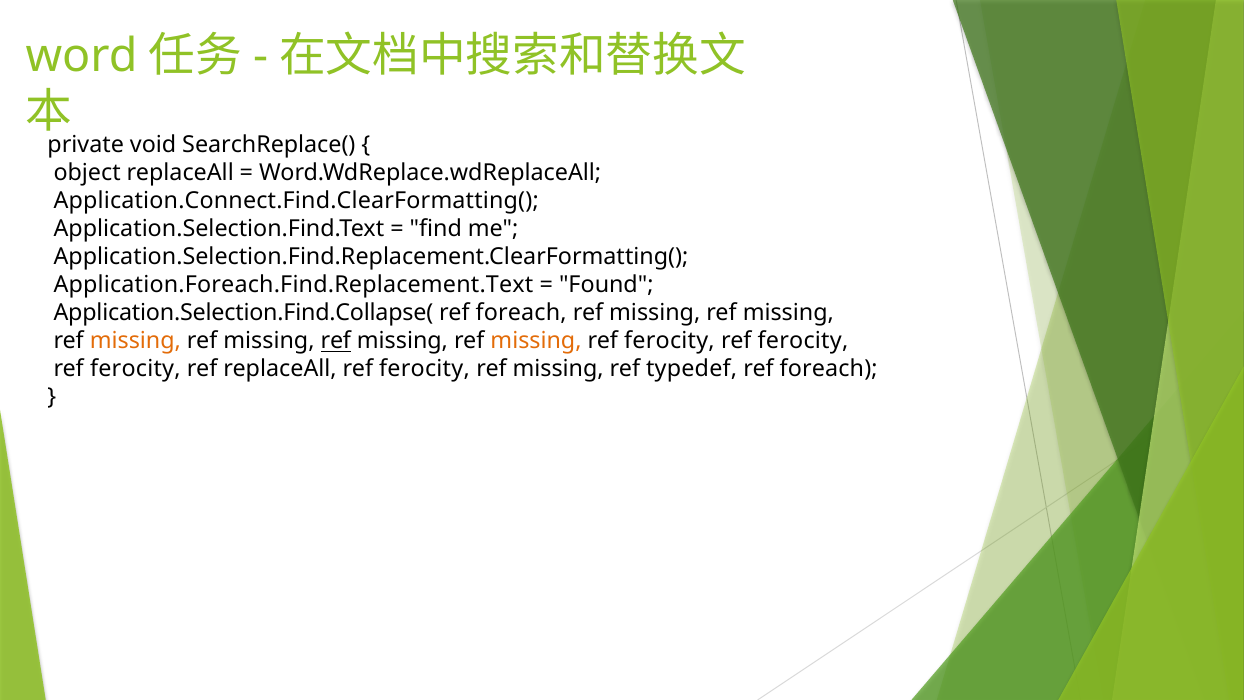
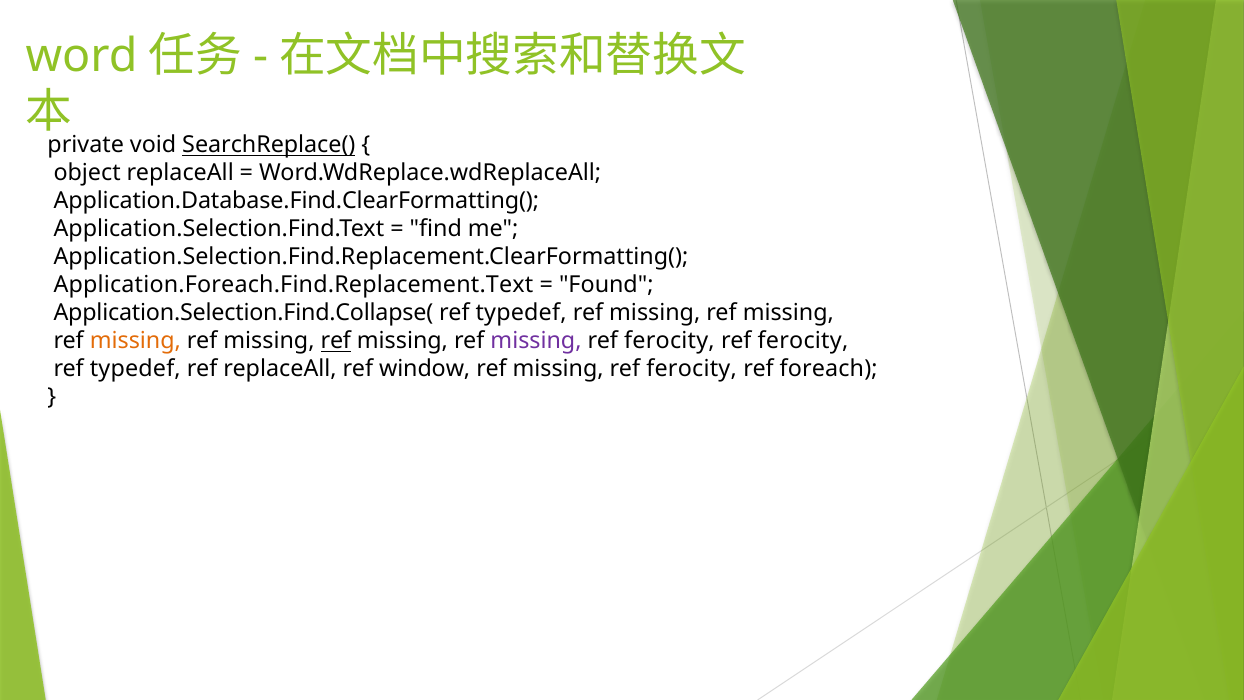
SearchReplace( underline: none -> present
Application.Connect.Find.ClearFormatting(: Application.Connect.Find.ClearFormatting( -> Application.Database.Find.ClearFormatting(
foreach at (521, 313): foreach -> typedef
missing at (536, 341) colour: orange -> purple
ferocity at (135, 369): ferocity -> typedef
replaceAll ref ferocity: ferocity -> window
typedef at (692, 369): typedef -> ferocity
